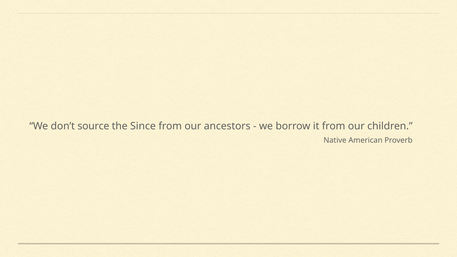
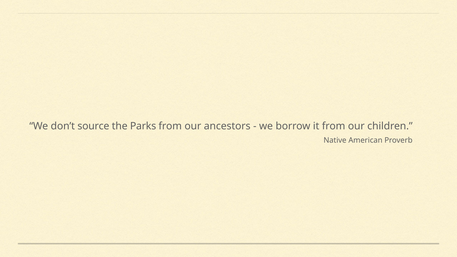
Since: Since -> Parks
